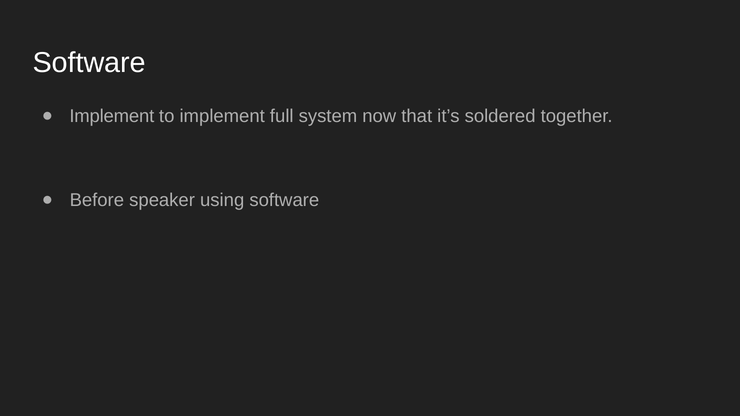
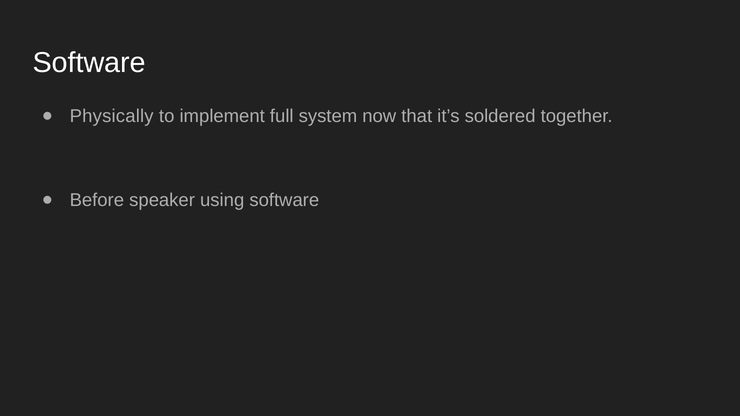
Implement at (112, 116): Implement -> Physically
